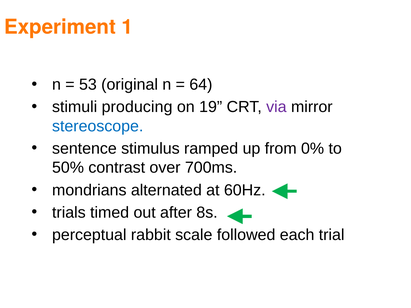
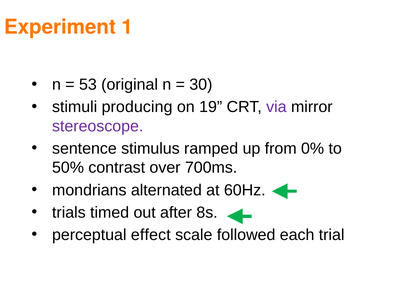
64: 64 -> 30
stereoscope colour: blue -> purple
rabbit: rabbit -> effect
